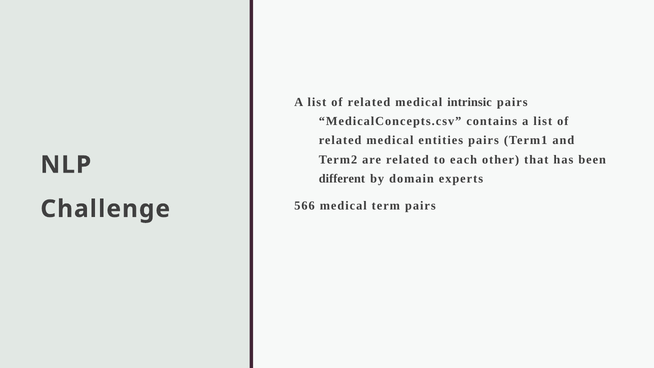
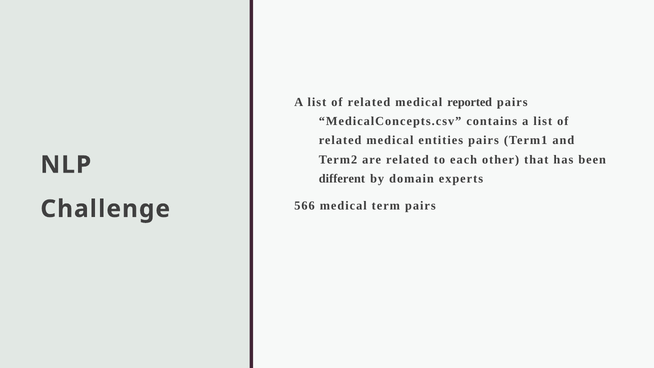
intrinsic: intrinsic -> reported
